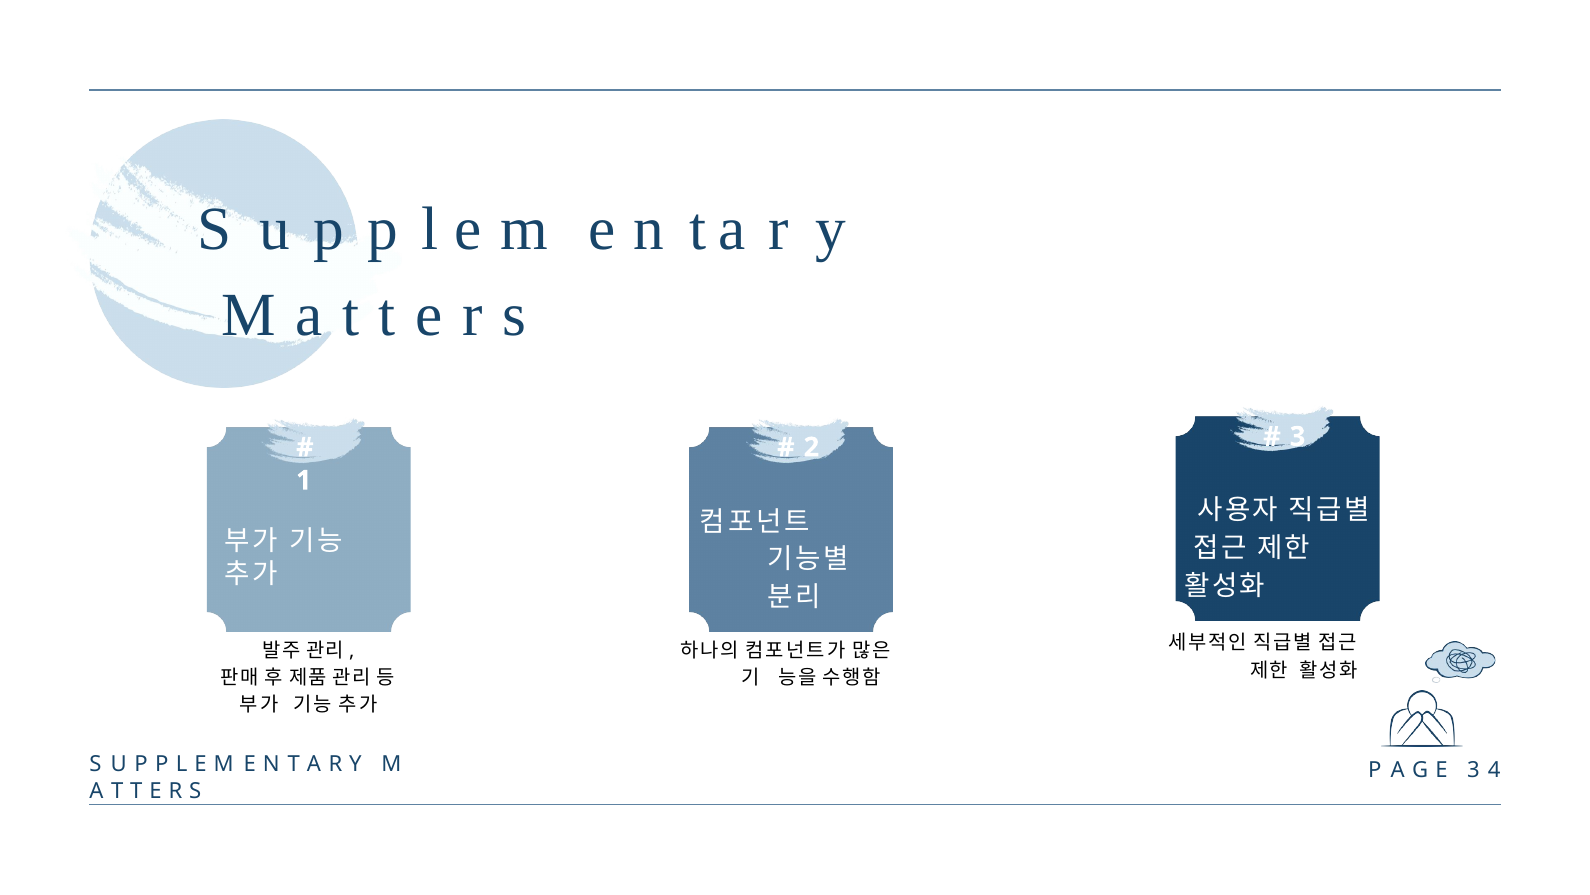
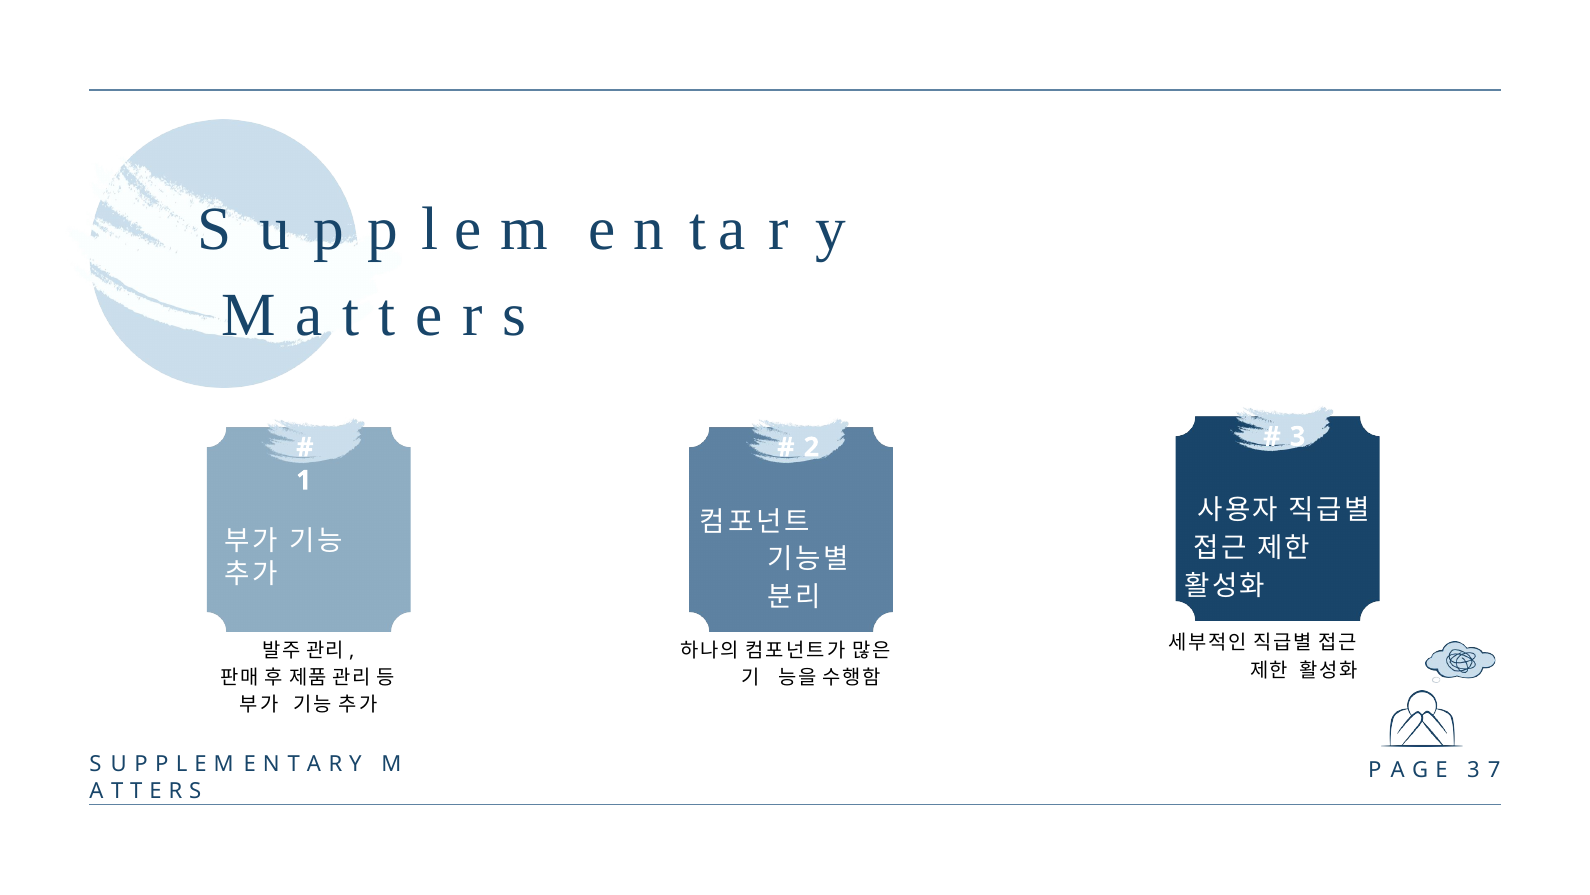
4: 4 -> 7
